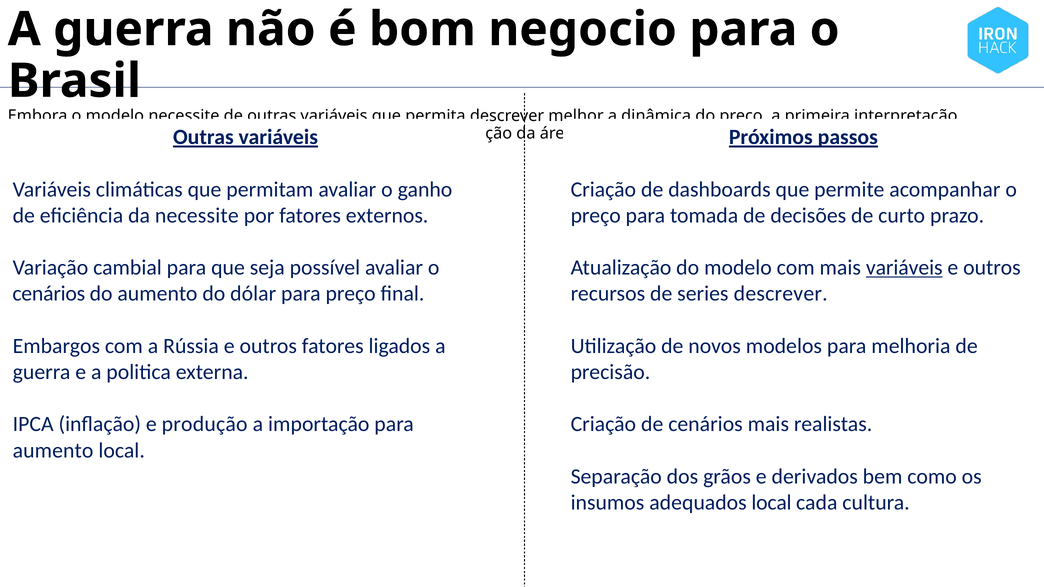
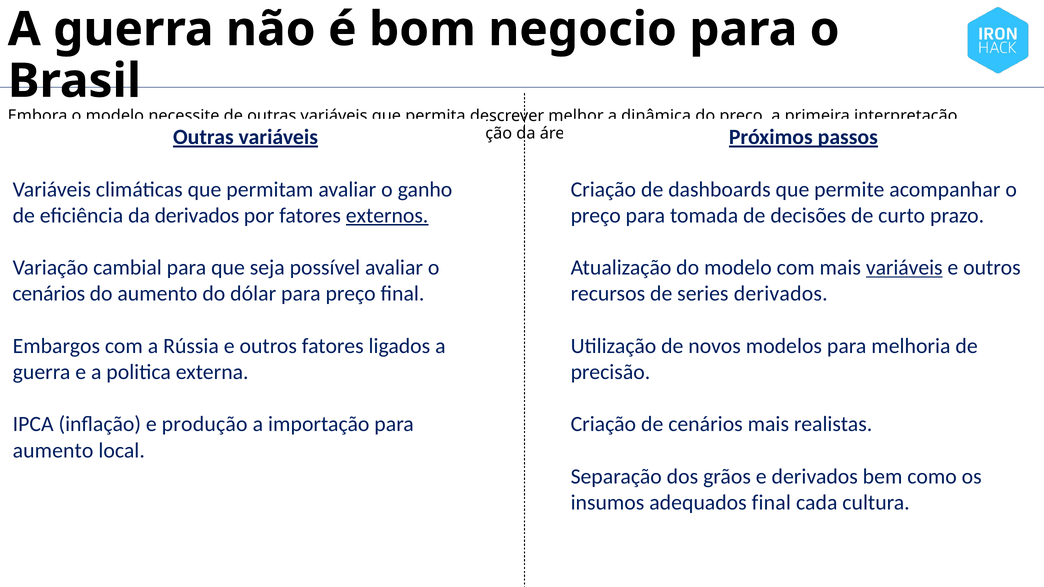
da necessite: necessite -> derivados
externos underline: none -> present
series descrever: descrever -> derivados
adequados local: local -> final
